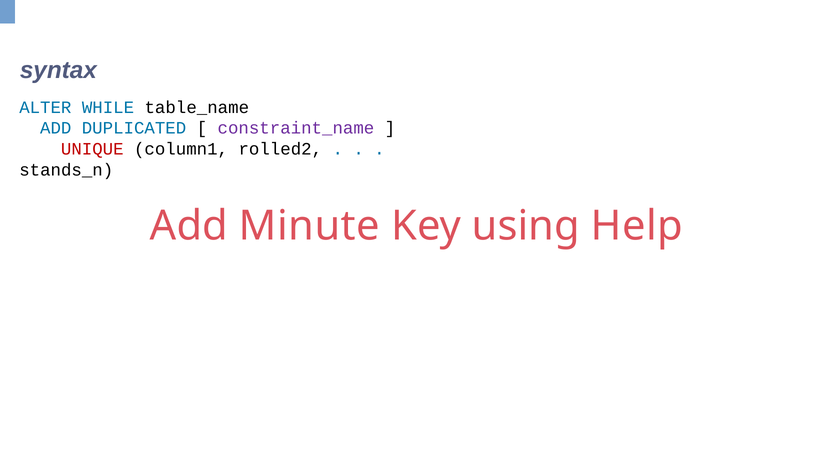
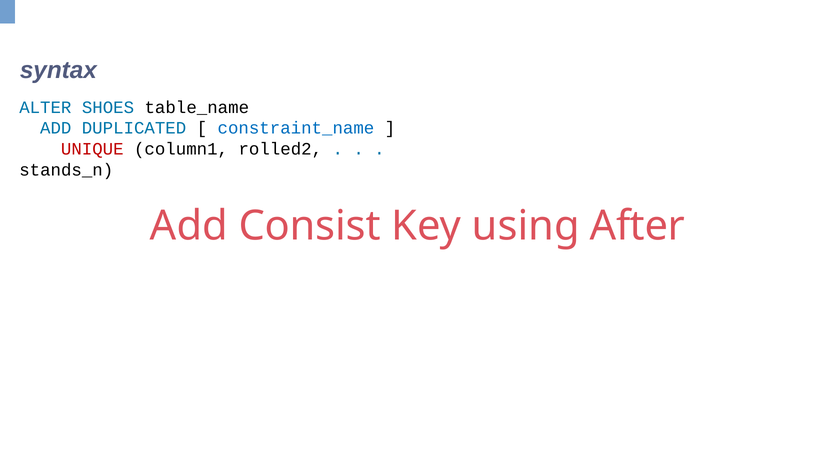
WHILE: WHILE -> SHOES
constraint_name colour: purple -> blue
Minute: Minute -> Consist
Help: Help -> After
